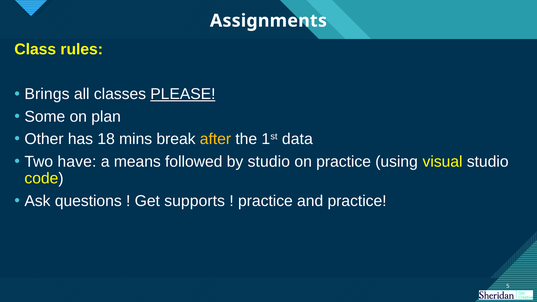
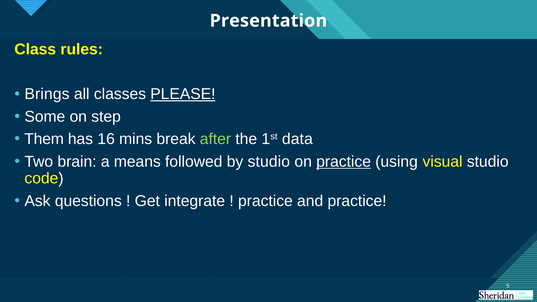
Assignments: Assignments -> Presentation
plan: plan -> step
Other: Other -> Them
18: 18 -> 16
after colour: yellow -> light green
have: have -> brain
practice at (344, 162) underline: none -> present
supports: supports -> integrate
